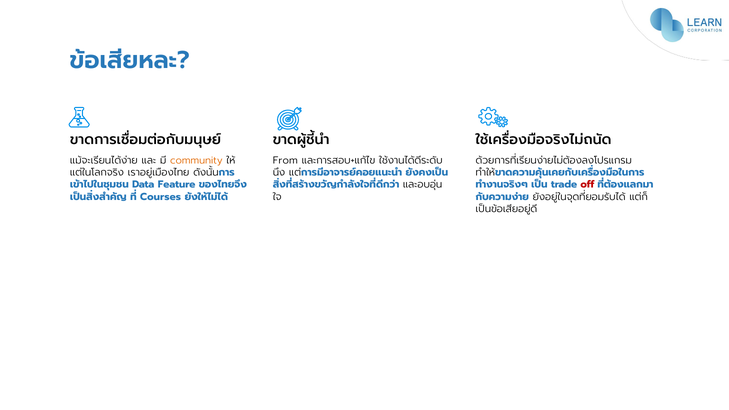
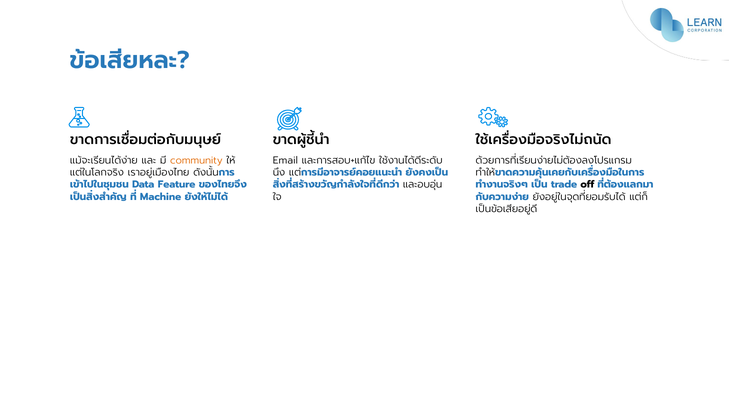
From: From -> Email
off colour: red -> black
Courses: Courses -> Machine
